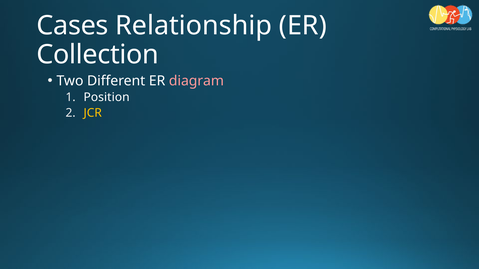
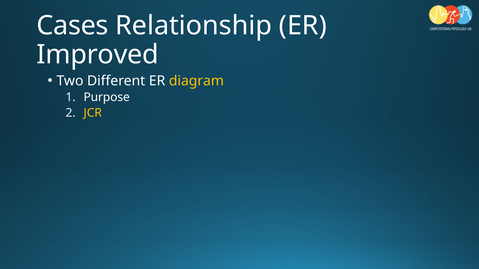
Collection: Collection -> Improved
diagram colour: pink -> yellow
Position: Position -> Purpose
